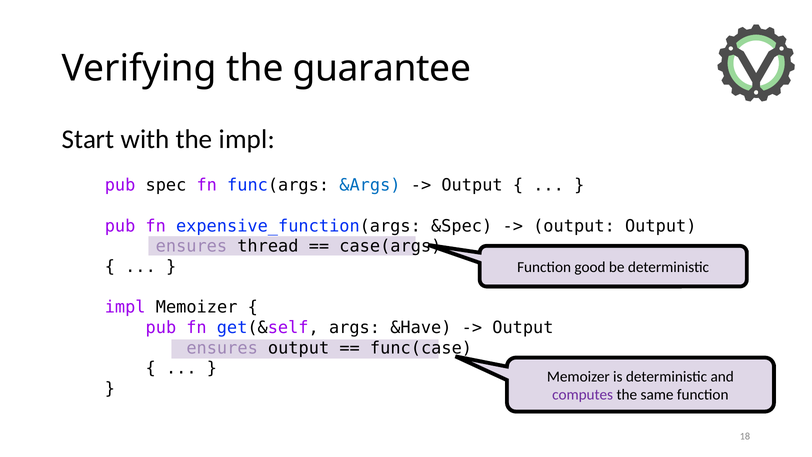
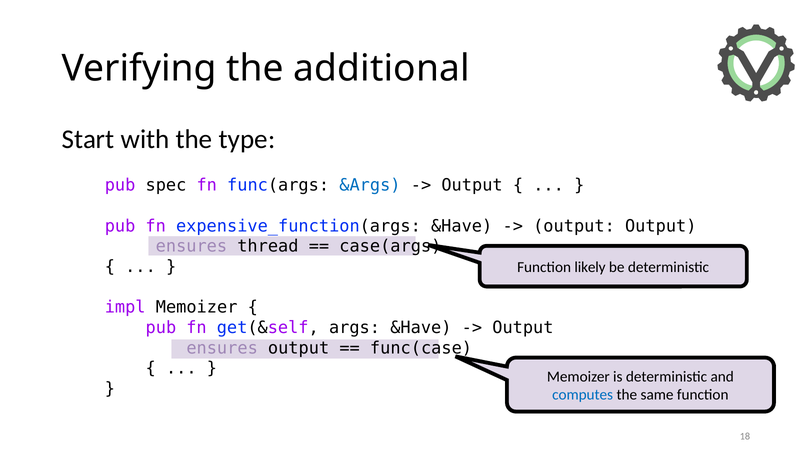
guarantee: guarantee -> additional
the impl: impl -> type
expensive_function(args &Spec: &Spec -> &Have
good: good -> likely
computes colour: purple -> blue
